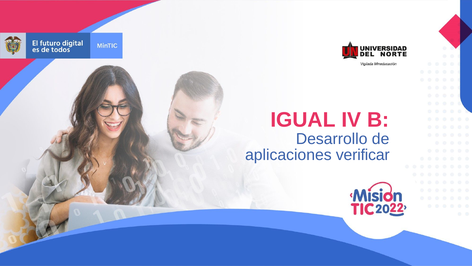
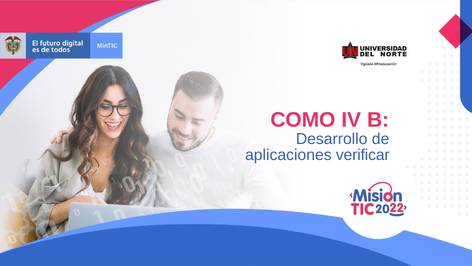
IGUAL: IGUAL -> COMO
